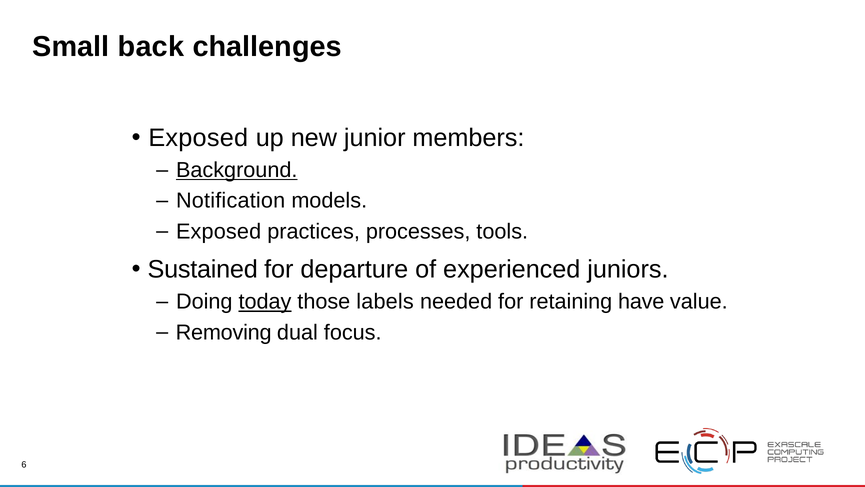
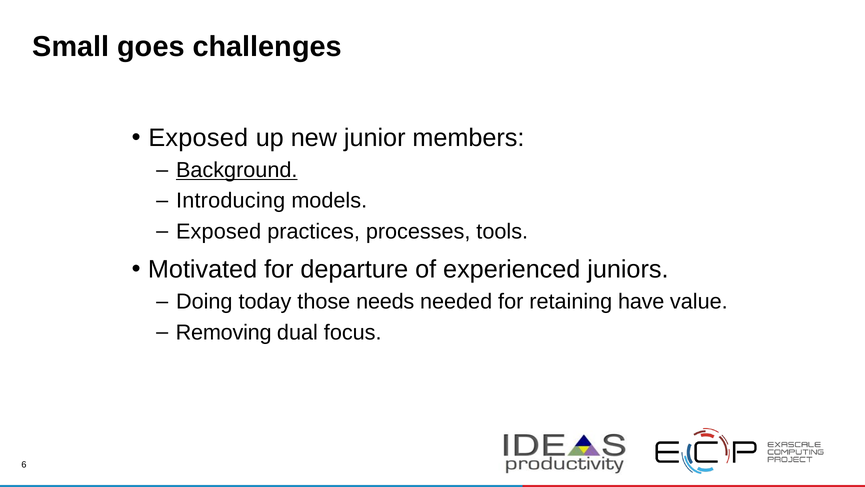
back: back -> goes
Notification: Notification -> Introducing
Sustained: Sustained -> Motivated
today underline: present -> none
labels: labels -> needs
